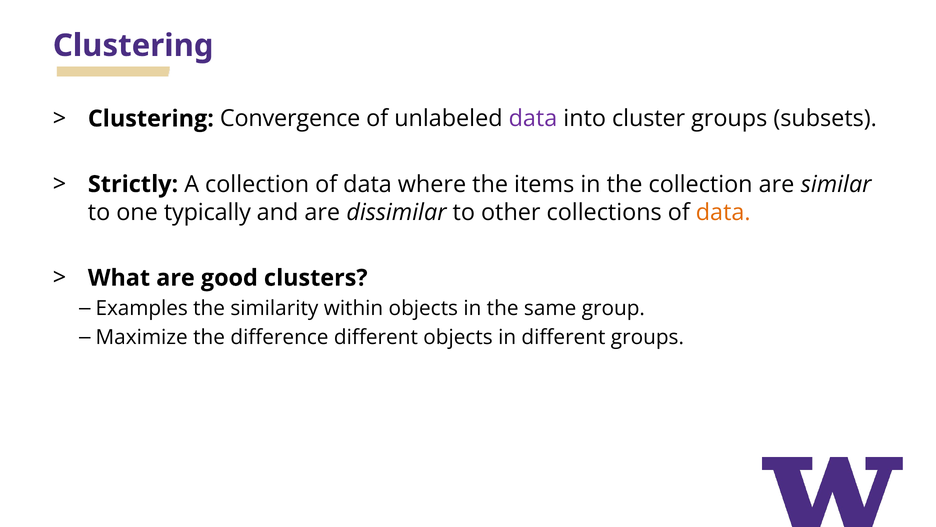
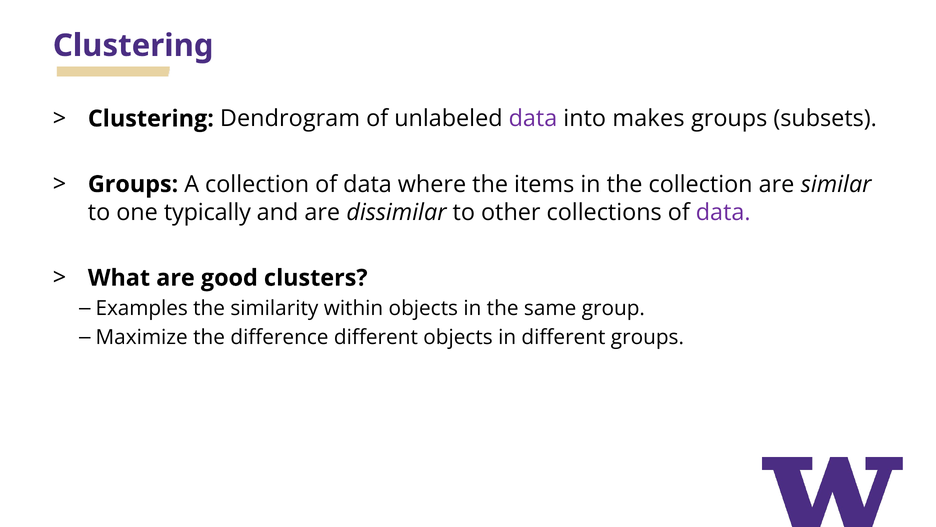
Convergence: Convergence -> Dendrogram
cluster: cluster -> makes
Strictly at (133, 184): Strictly -> Groups
data at (723, 212) colour: orange -> purple
